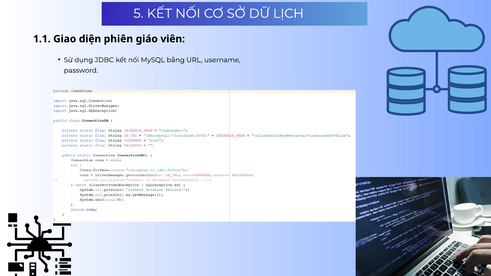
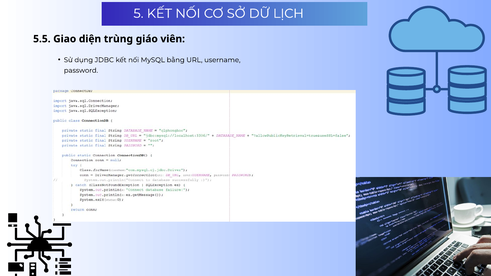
1.1: 1.1 -> 5.5
phiên: phiên -> trùng
